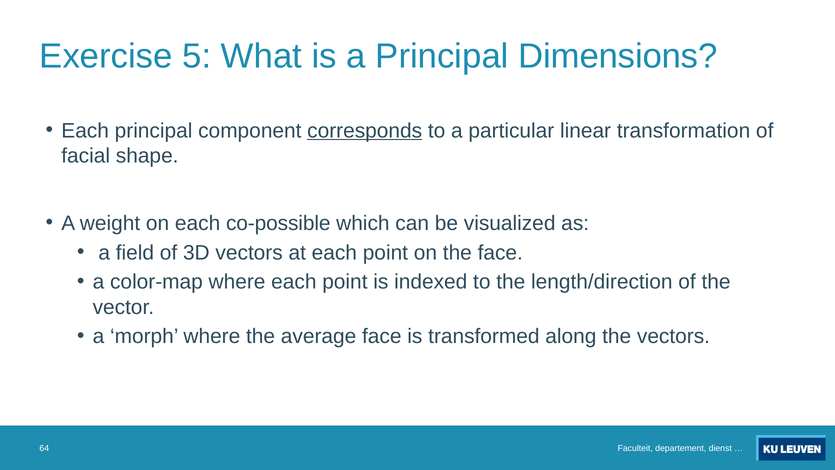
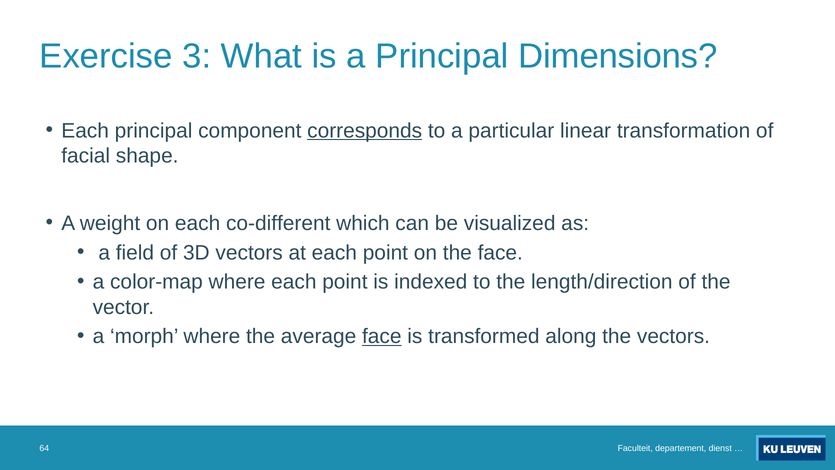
5: 5 -> 3
co-possible: co-possible -> co-different
face at (382, 336) underline: none -> present
